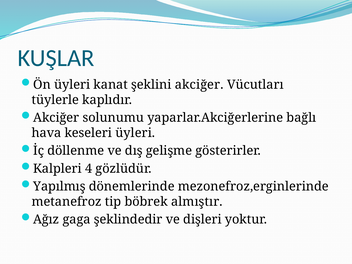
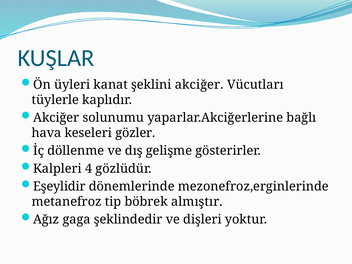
keseleri üyleri: üyleri -> gözler
Yapılmış: Yapılmış -> Eşeylidir
